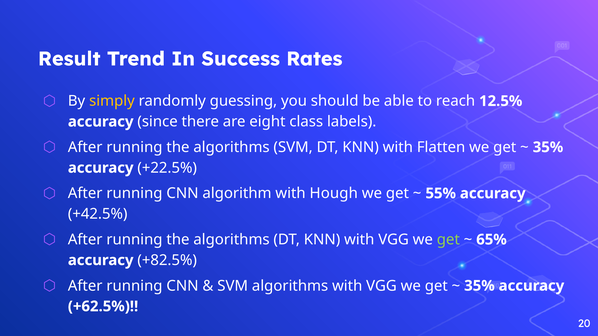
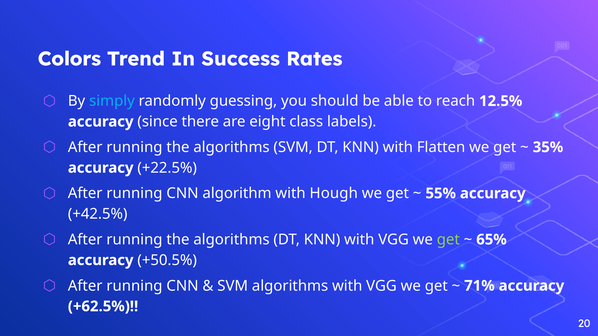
Result: Result -> Colors
simply colour: yellow -> light blue
+82.5%: +82.5% -> +50.5%
35% at (479, 286): 35% -> 71%
